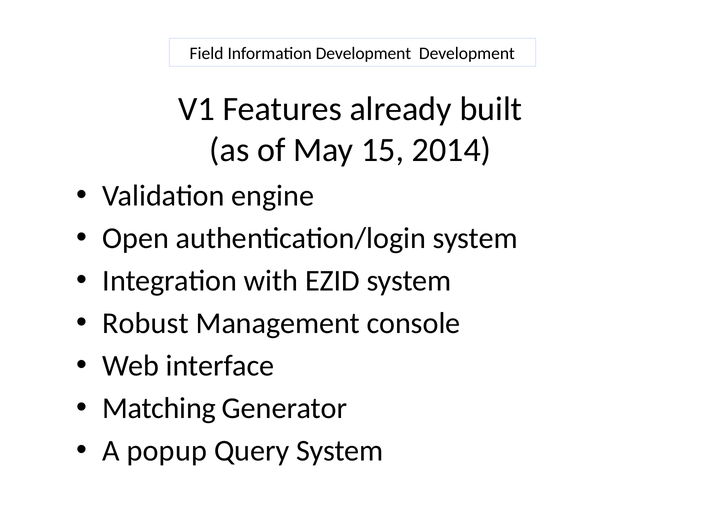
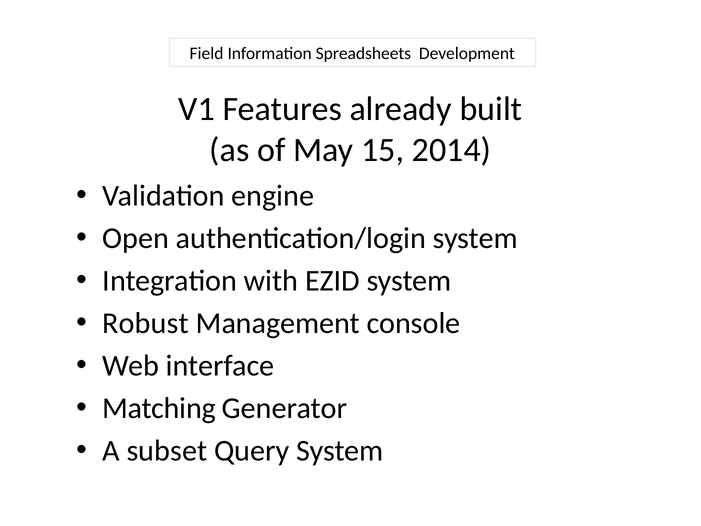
Information Development: Development -> Spreadsheets
popup: popup -> subset
